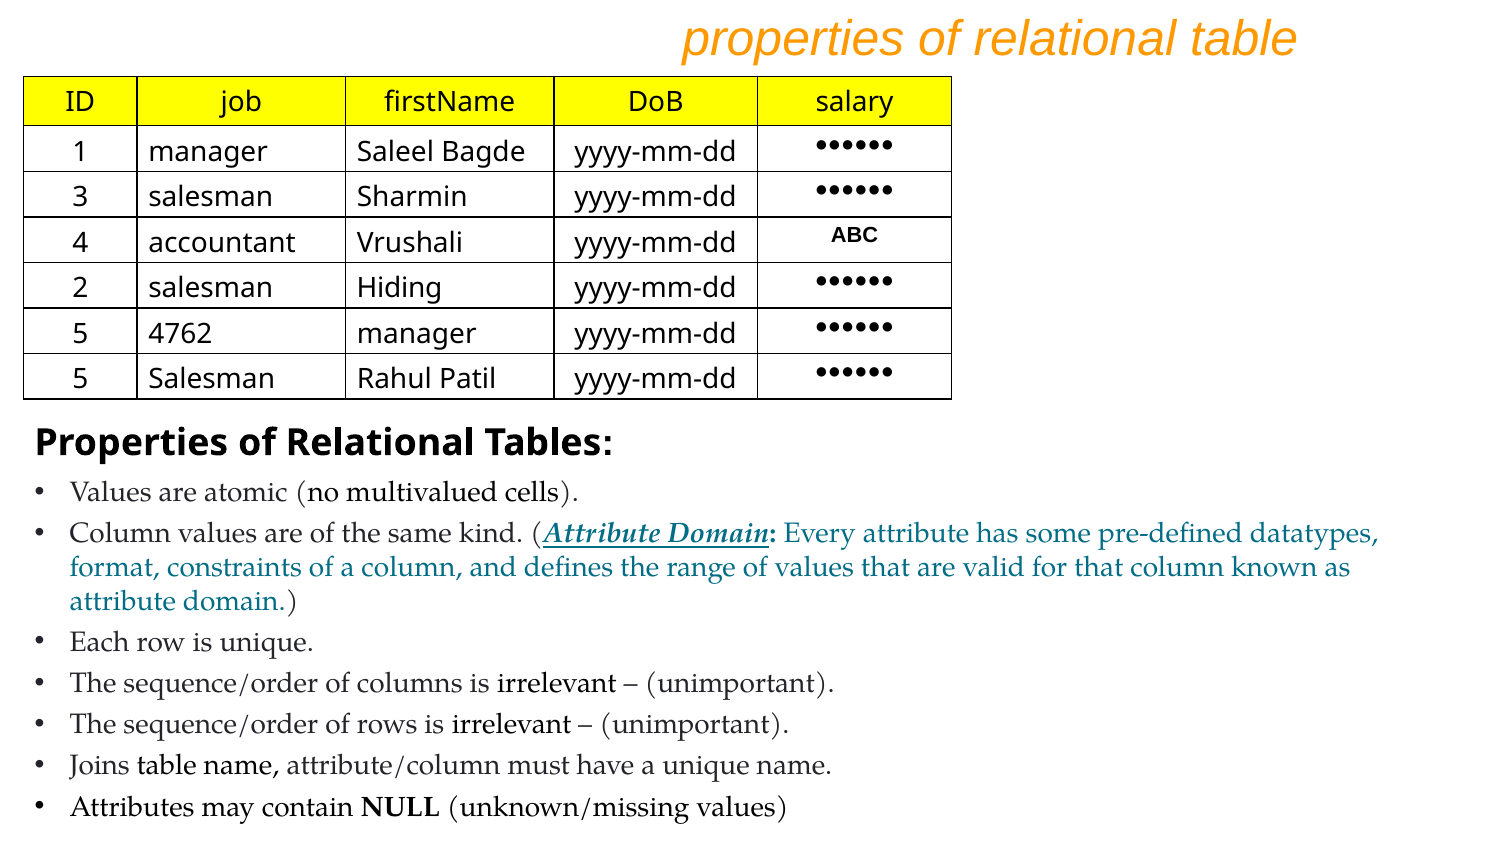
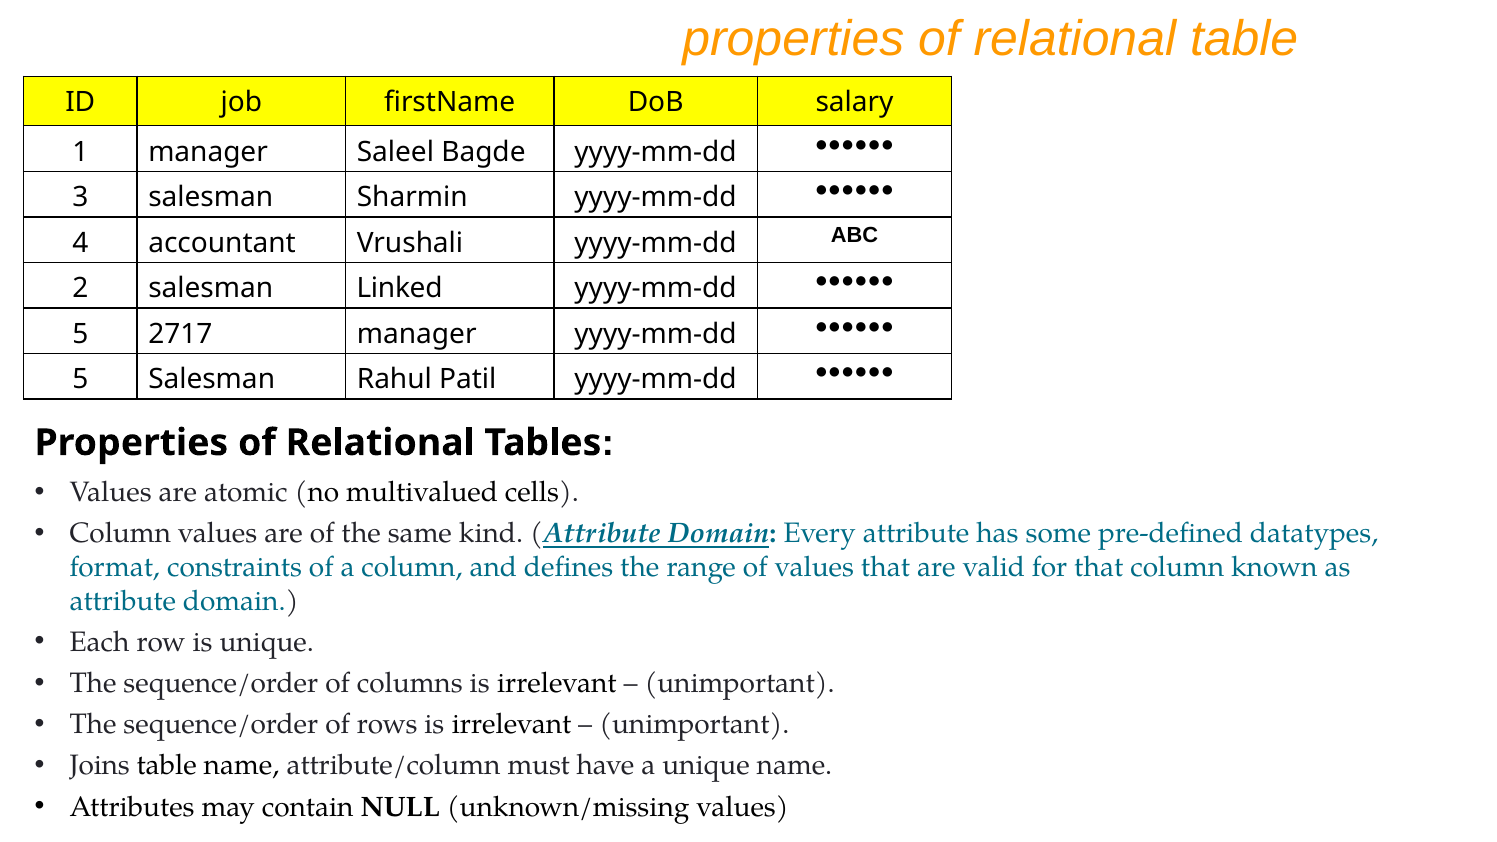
Hiding: Hiding -> Linked
4762: 4762 -> 2717
